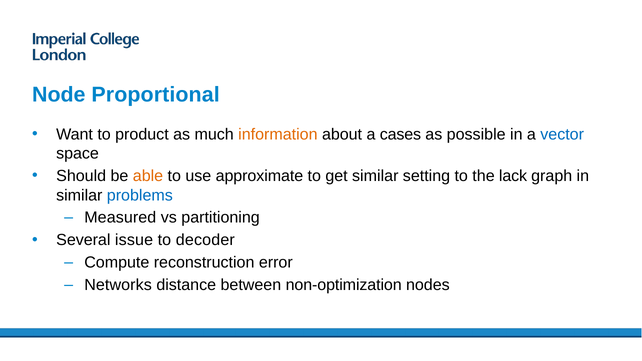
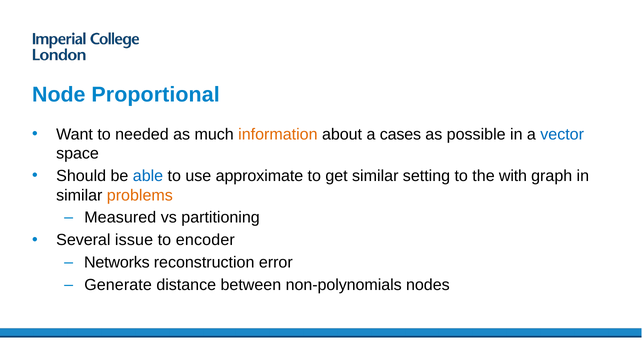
product: product -> needed
able colour: orange -> blue
lack: lack -> with
problems colour: blue -> orange
decoder: decoder -> encoder
Compute: Compute -> Networks
Networks: Networks -> Generate
non-optimization: non-optimization -> non-polynomials
